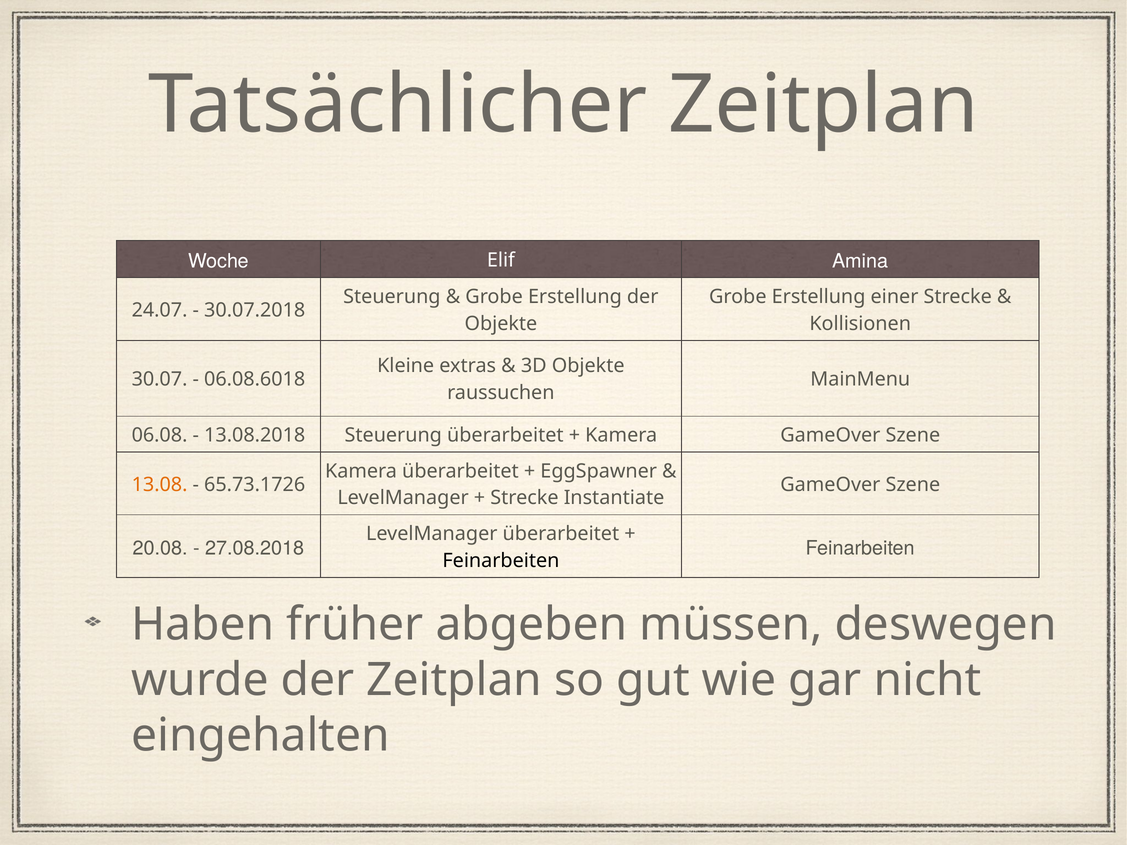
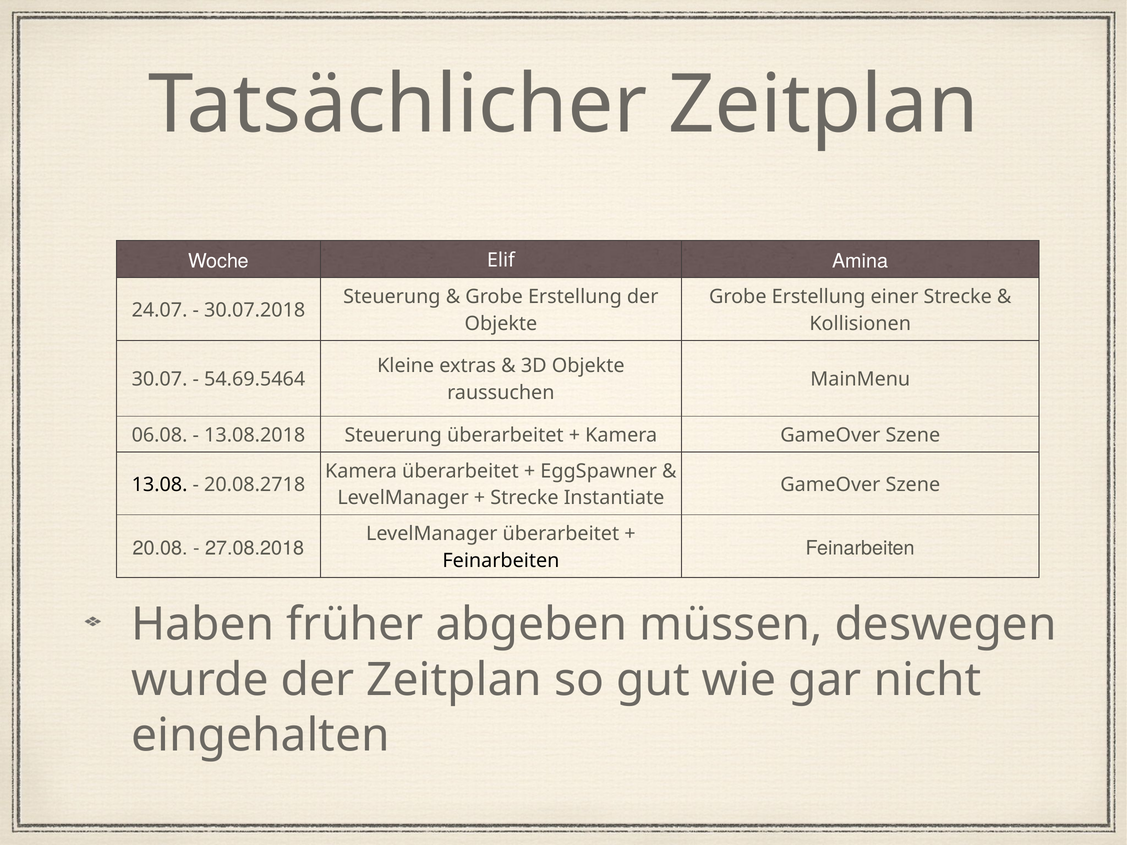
06.08.6018: 06.08.6018 -> 54.69.5464
13.08 colour: orange -> black
65.73.1726: 65.73.1726 -> 20.08.2718
